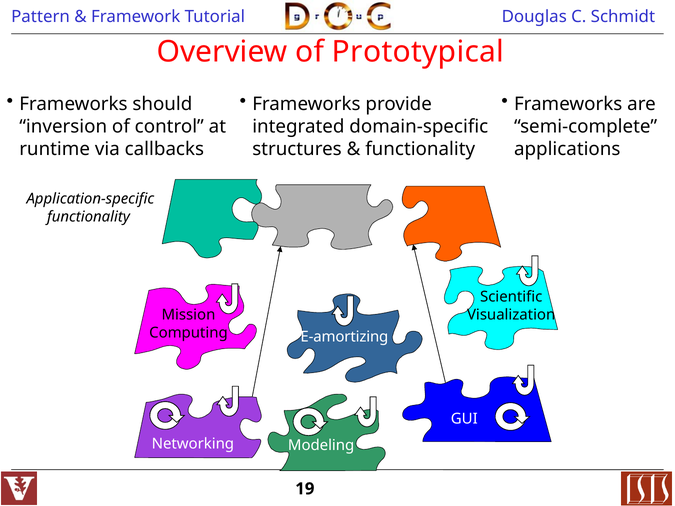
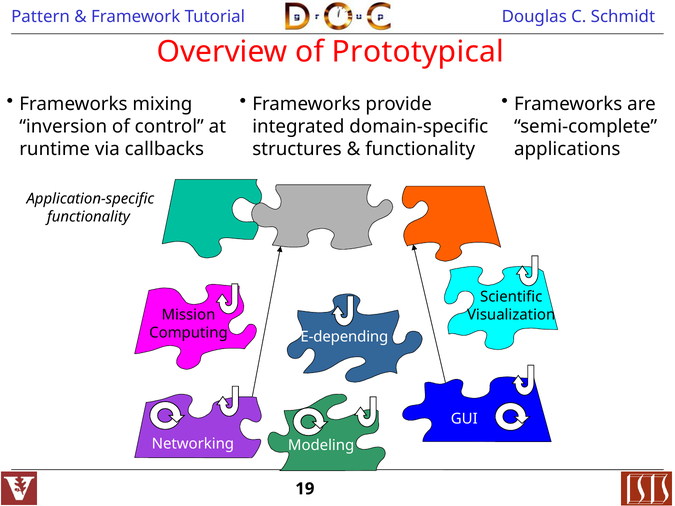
should: should -> mixing
E-amortizing: E-amortizing -> E-depending
